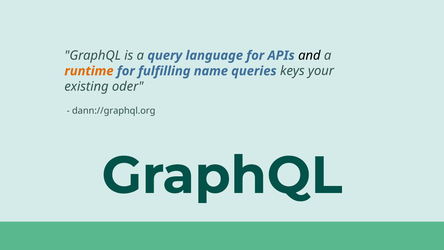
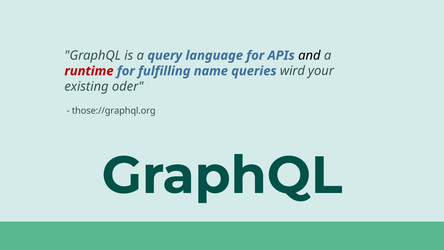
runtime colour: orange -> red
keys: keys -> wird
dann://graphql.org: dann://graphql.org -> those://graphql.org
